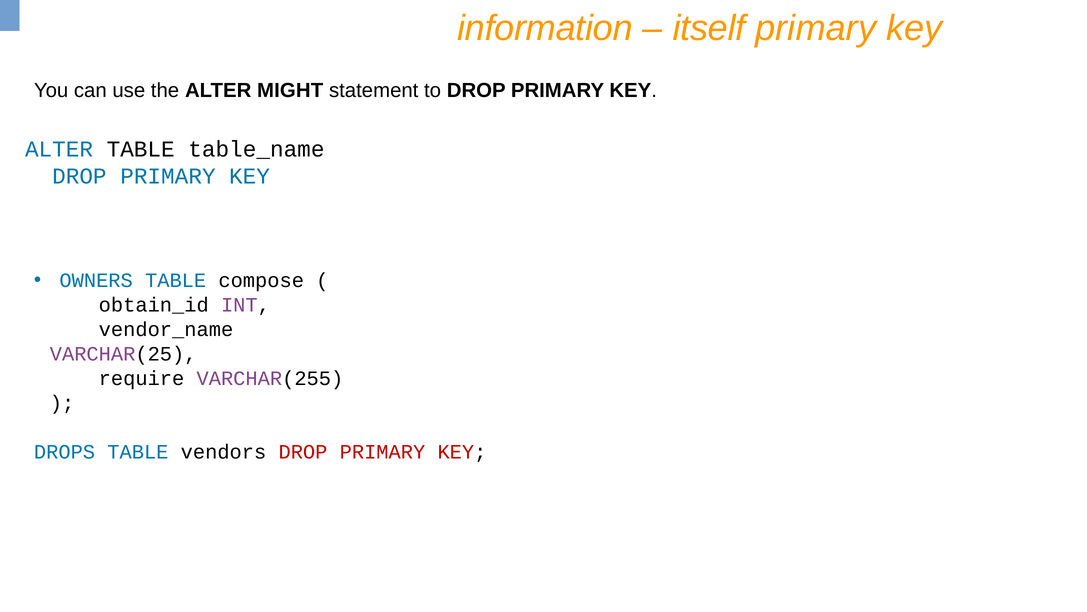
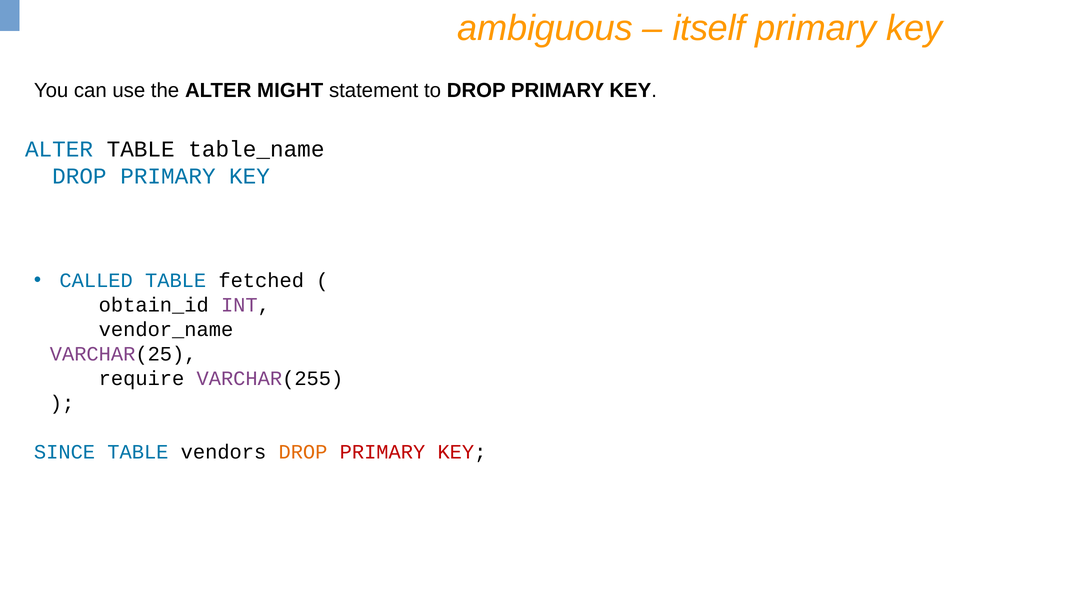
information: information -> ambiguous
OWNERS: OWNERS -> CALLED
compose: compose -> fetched
DROPS: DROPS -> SINCE
DROP at (303, 452) colour: red -> orange
